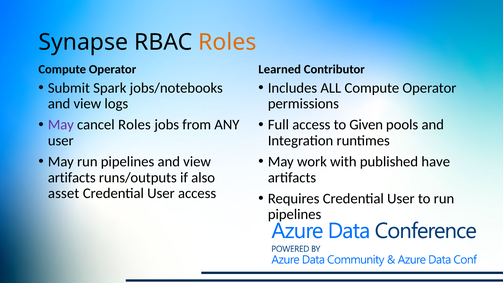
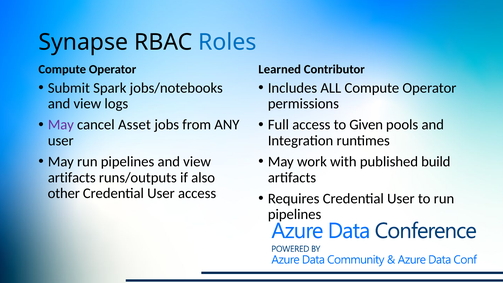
Roles at (227, 42) colour: orange -> blue
cancel Roles: Roles -> Asset
have: have -> build
asset: asset -> other
